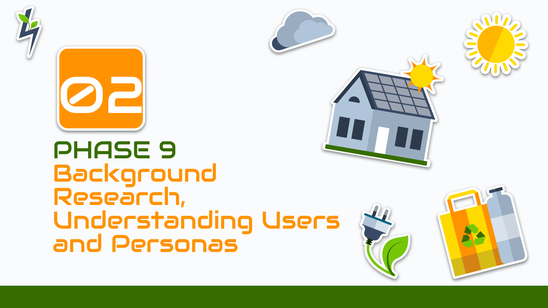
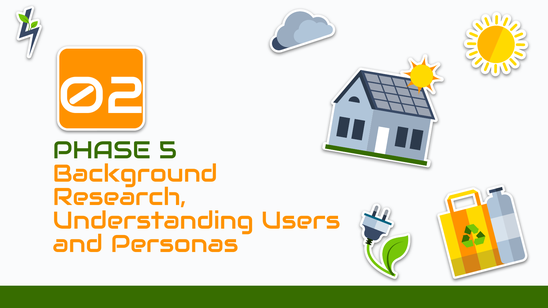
9: 9 -> 5
